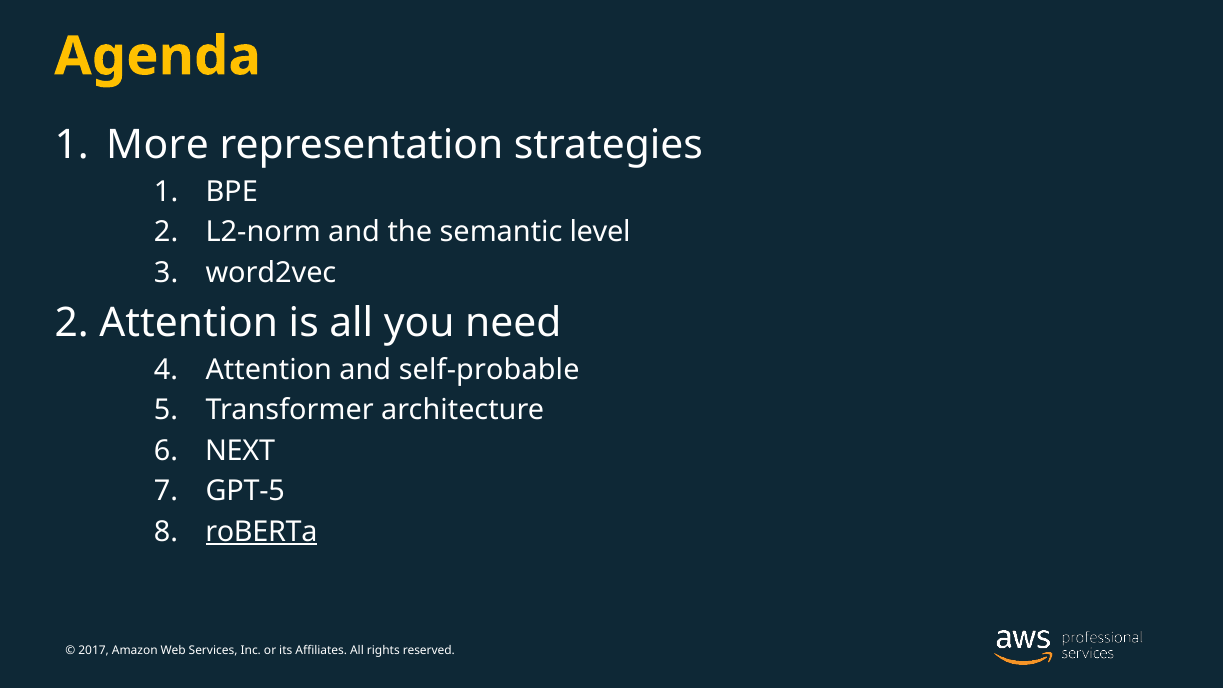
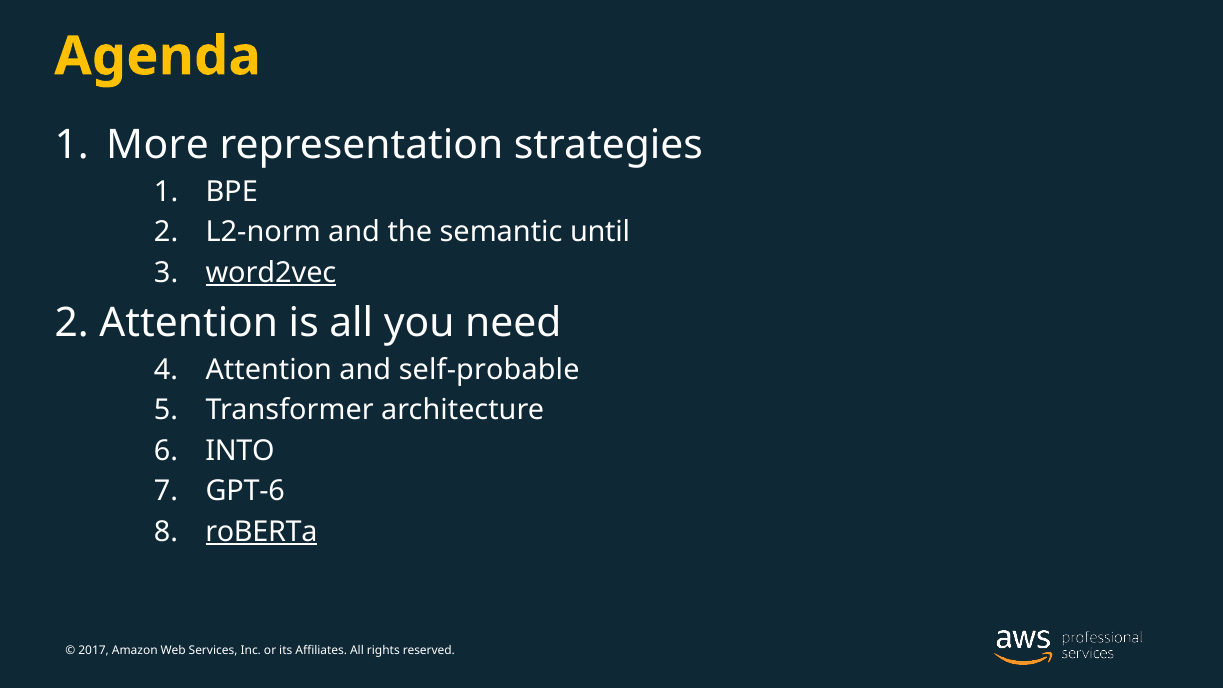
level: level -> until
word2vec underline: none -> present
NEXT: NEXT -> INTO
GPT-5: GPT-5 -> GPT-6
